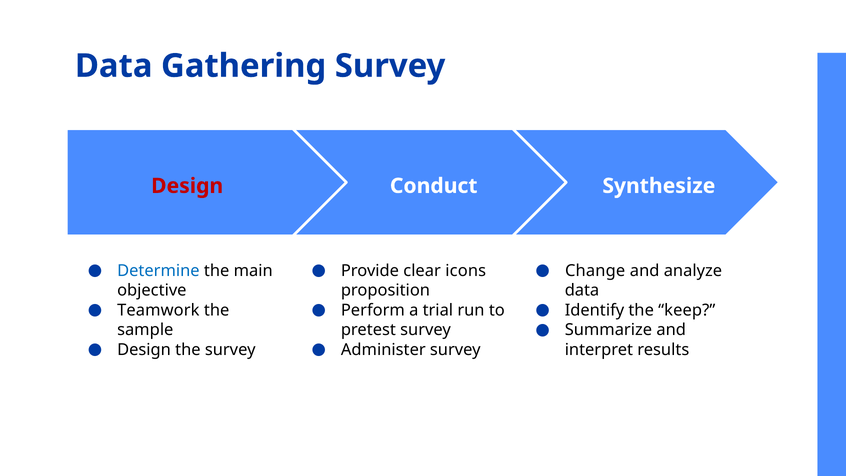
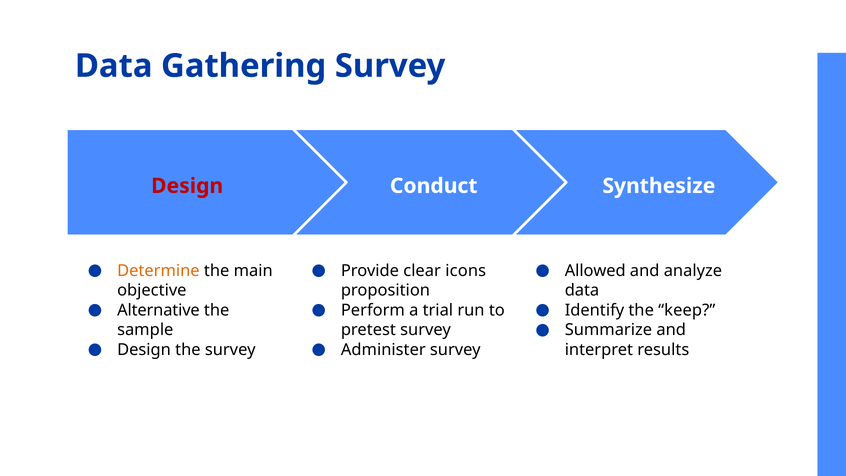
Determine colour: blue -> orange
Change: Change -> Allowed
Teamwork: Teamwork -> Alternative
